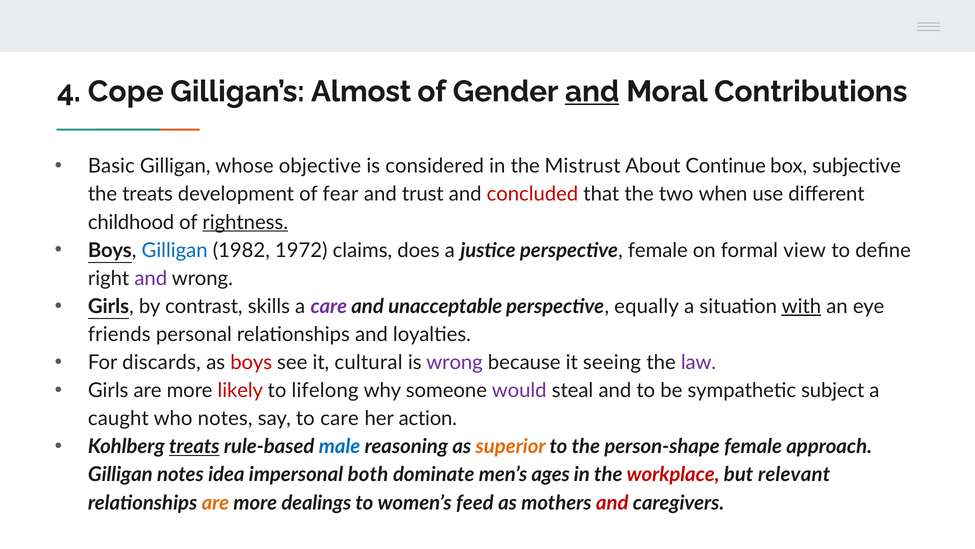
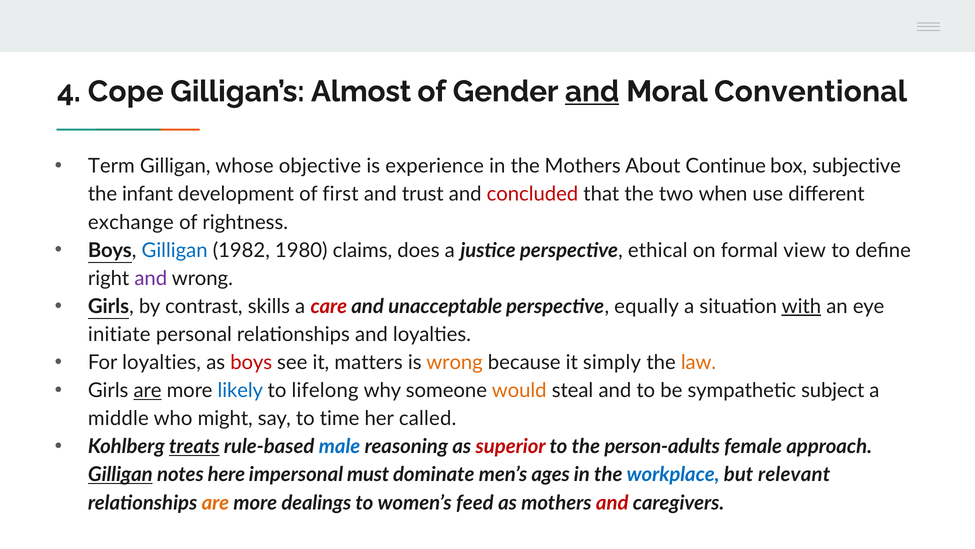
Contributions: Contributions -> Conventional
Basic: Basic -> Term
considered: considered -> experience
the Mistrust: Mistrust -> Mothers
the treats: treats -> infant
fear: fear -> first
childhood: childhood -> exchange
rightness underline: present -> none
1972: 1972 -> 1980
perspective female: female -> ethical
care at (329, 306) colour: purple -> red
friends: friends -> initiate
For discards: discards -> loyalties
cultural: cultural -> matters
wrong at (455, 362) colour: purple -> orange
seeing: seeing -> simply
law colour: purple -> orange
are at (148, 390) underline: none -> present
likely colour: red -> blue
would colour: purple -> orange
caught: caught -> middle
who notes: notes -> might
to care: care -> time
action: action -> called
superior colour: orange -> red
person-shape: person-shape -> person-adults
Gilligan at (120, 474) underline: none -> present
idea: idea -> here
both: both -> must
workplace colour: red -> blue
